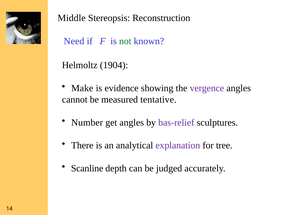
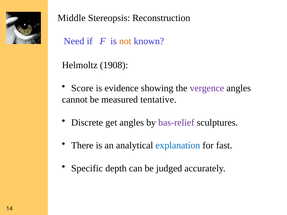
not colour: green -> orange
1904: 1904 -> 1908
Make: Make -> Score
Number: Number -> Discrete
explanation colour: purple -> blue
tree: tree -> fast
Scanline: Scanline -> Specific
